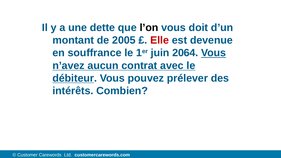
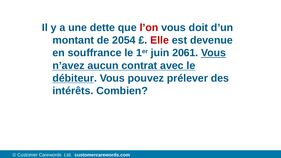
l’on colour: black -> red
2005: 2005 -> 2054
2064: 2064 -> 2061
